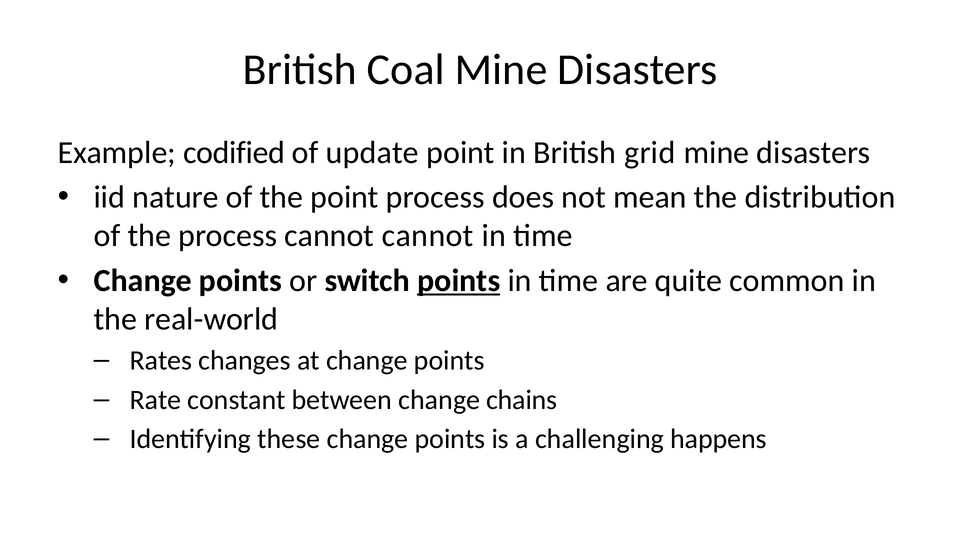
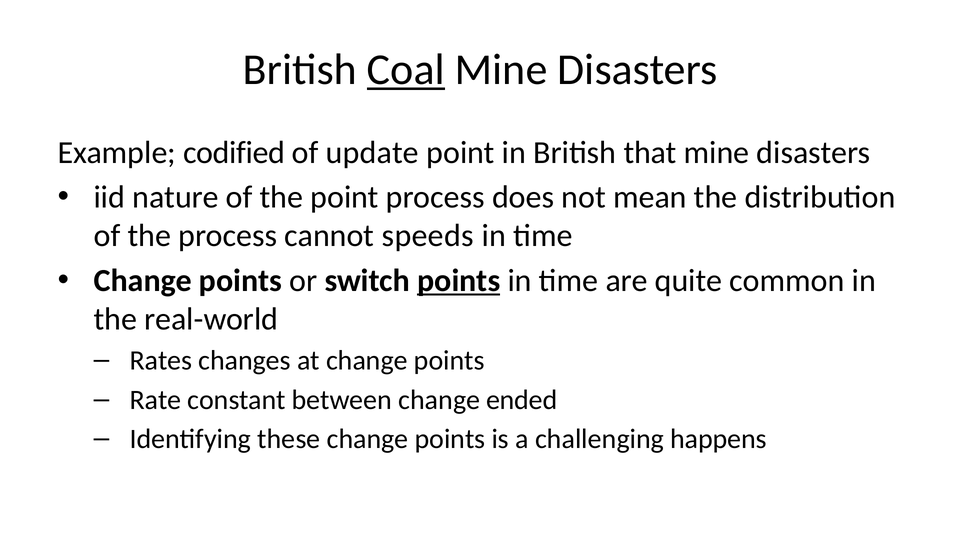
Coal underline: none -> present
grid: grid -> that
cannot cannot: cannot -> speeds
chains: chains -> ended
